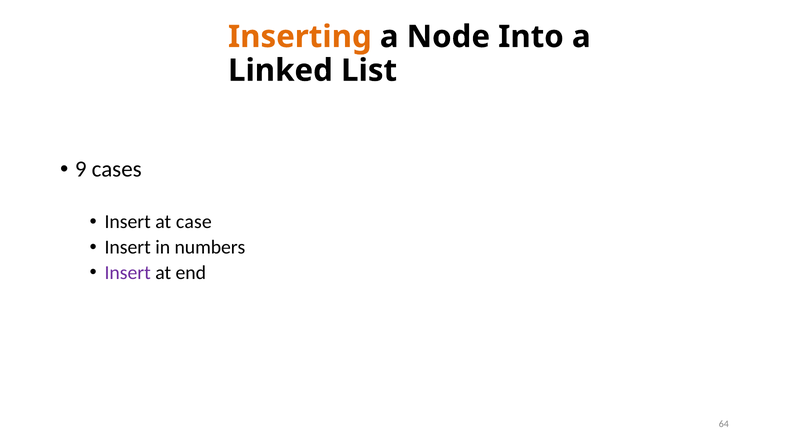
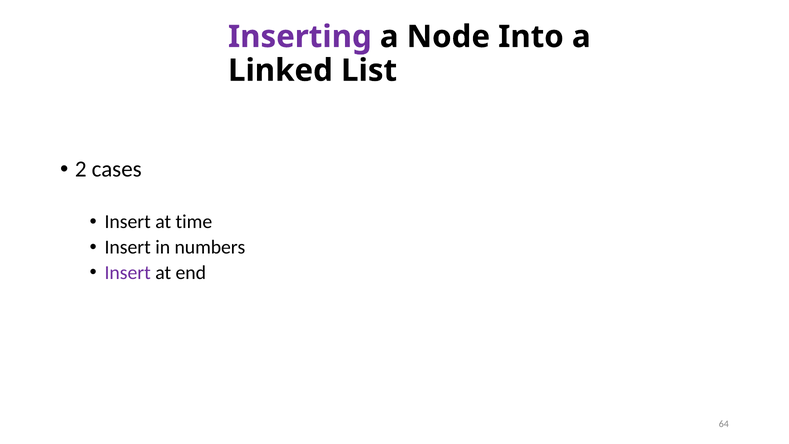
Inserting colour: orange -> purple
9: 9 -> 2
case: case -> time
